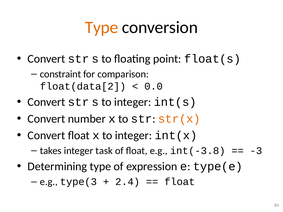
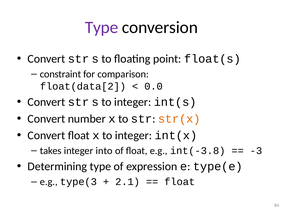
Type at (102, 27) colour: orange -> purple
task: task -> into
2.4: 2.4 -> 2.1
